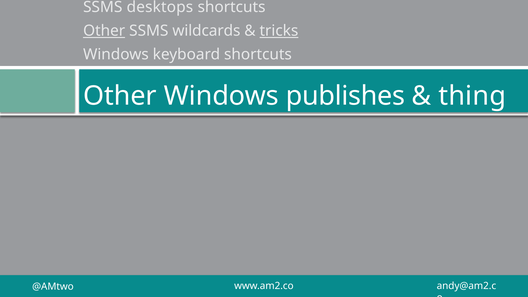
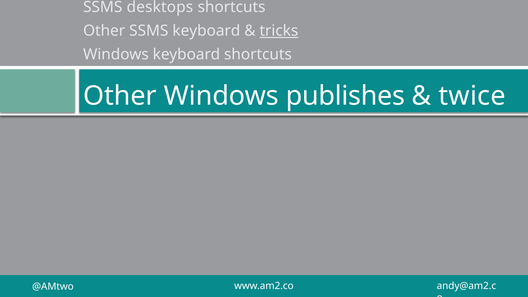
Other at (104, 31) underline: present -> none
SSMS wildcards: wildcards -> keyboard
thing: thing -> twice
